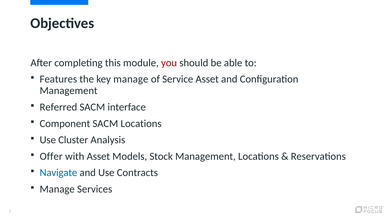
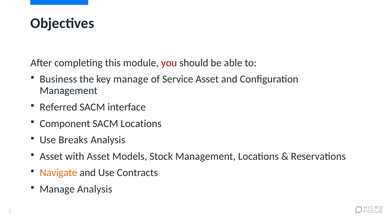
Features: Features -> Business
Cluster: Cluster -> Breaks
Offer at (51, 156): Offer -> Asset
Navigate colour: blue -> orange
Manage Services: Services -> Analysis
